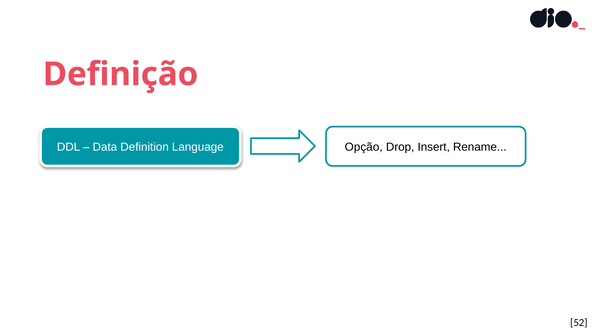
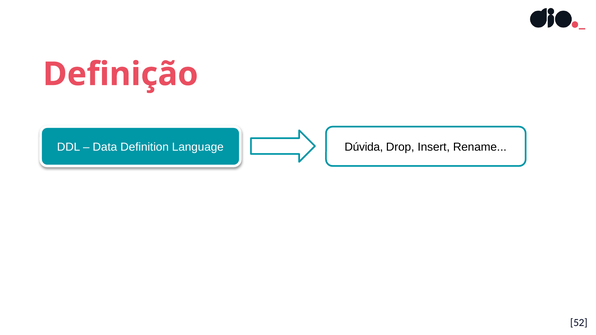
Opção: Opção -> Dúvida
